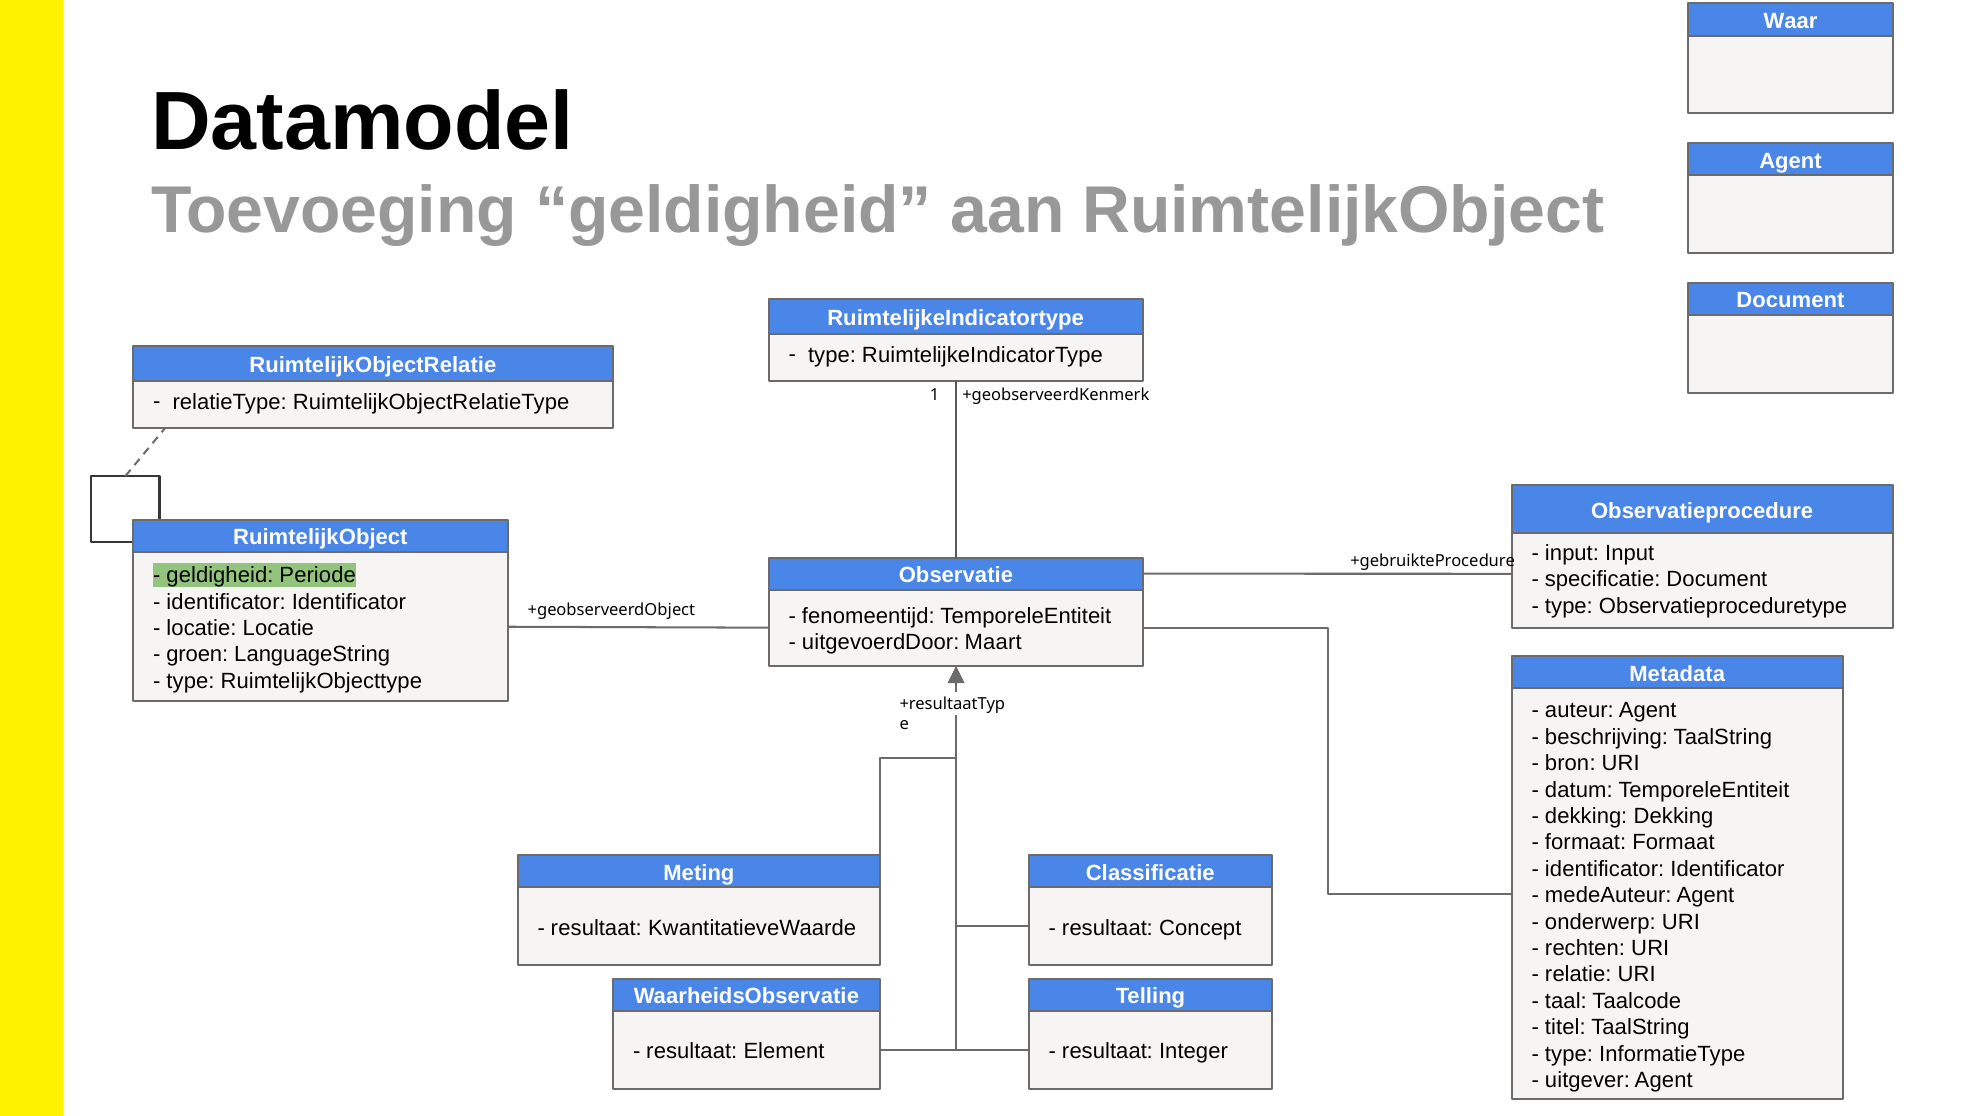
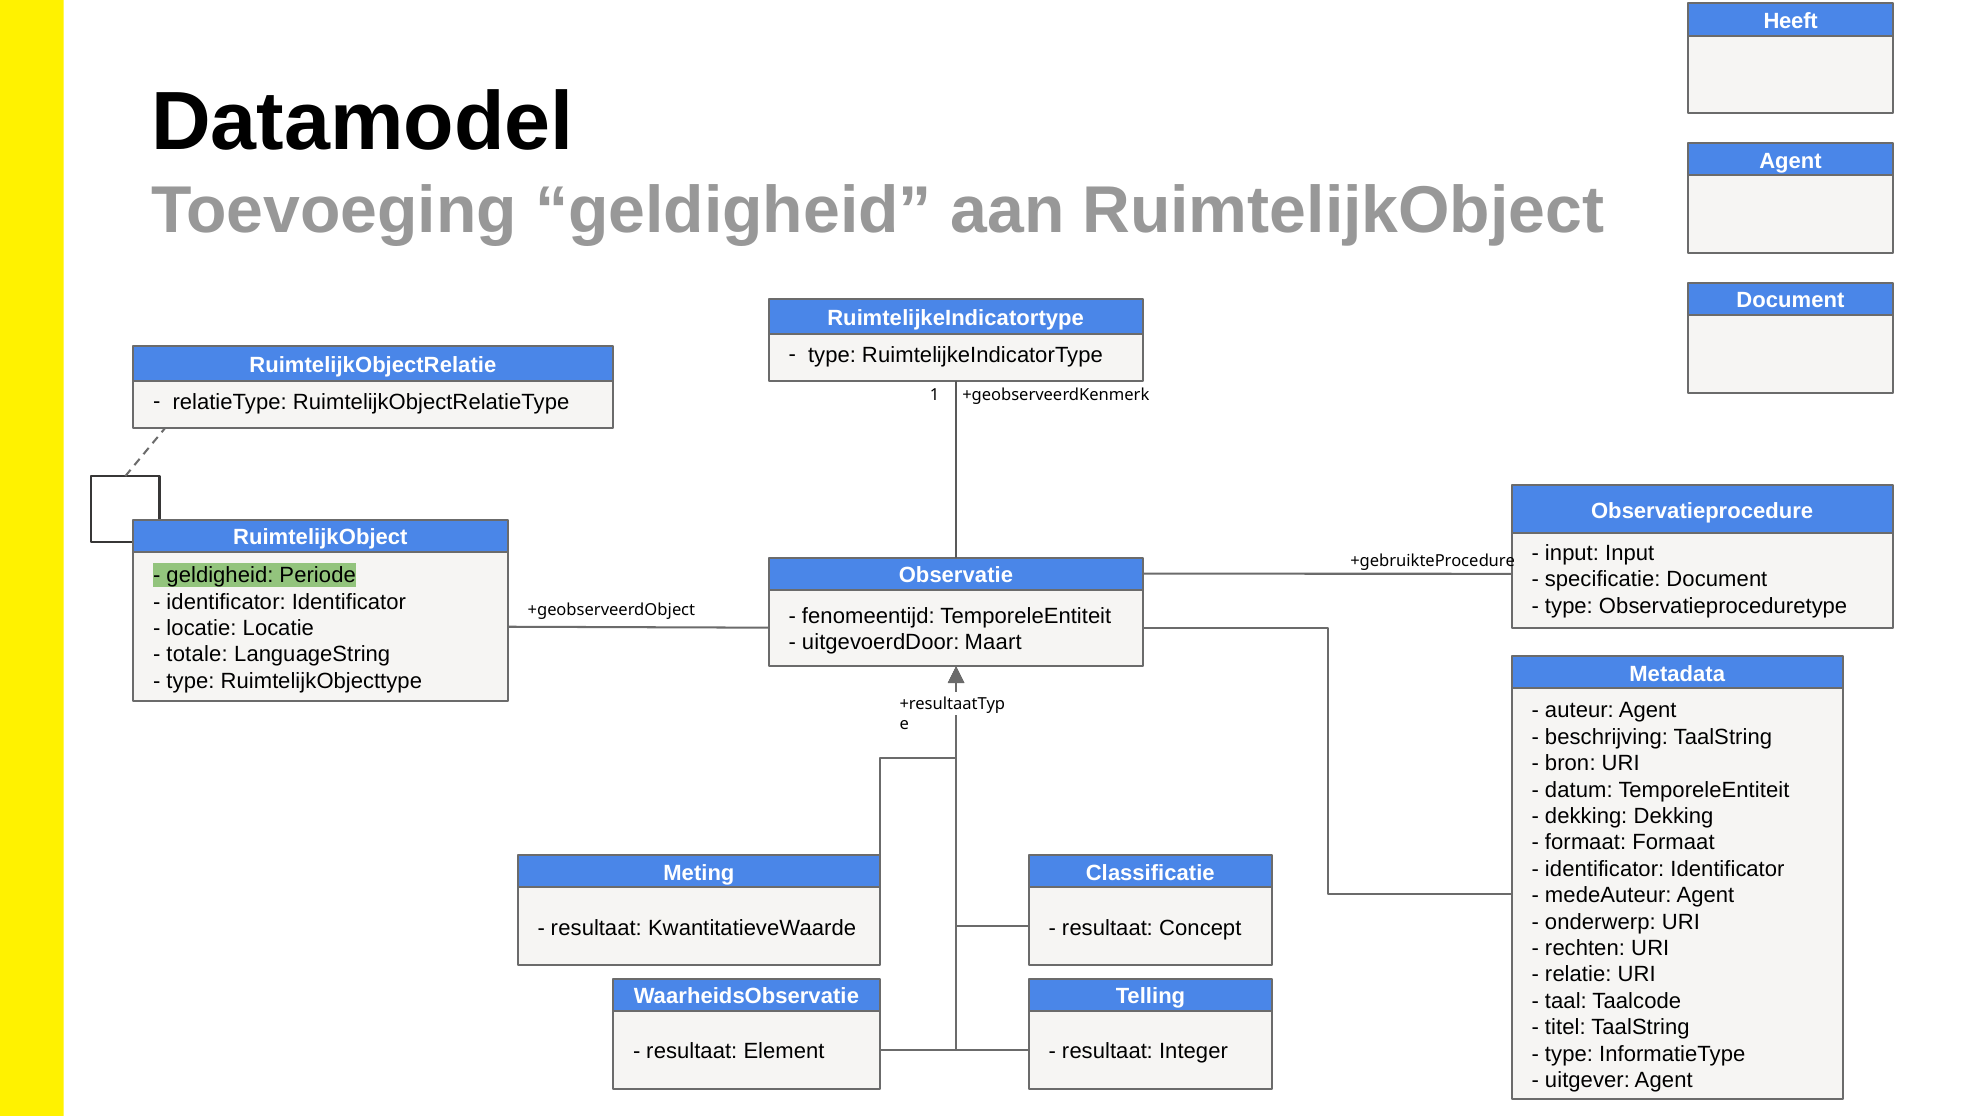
Waar: Waar -> Heeft
groen: groen -> totale
